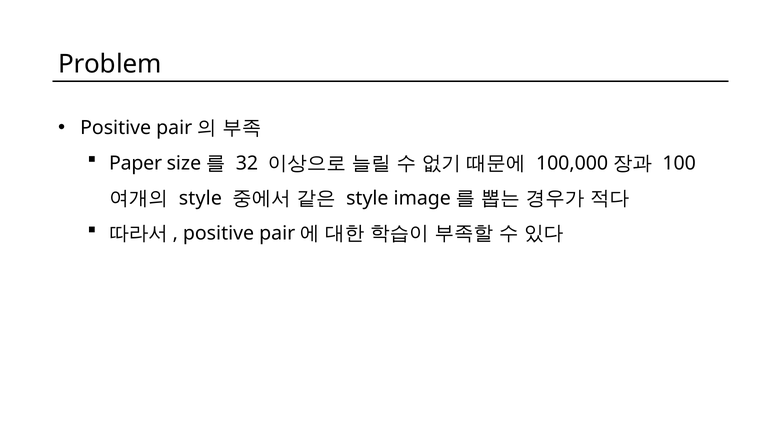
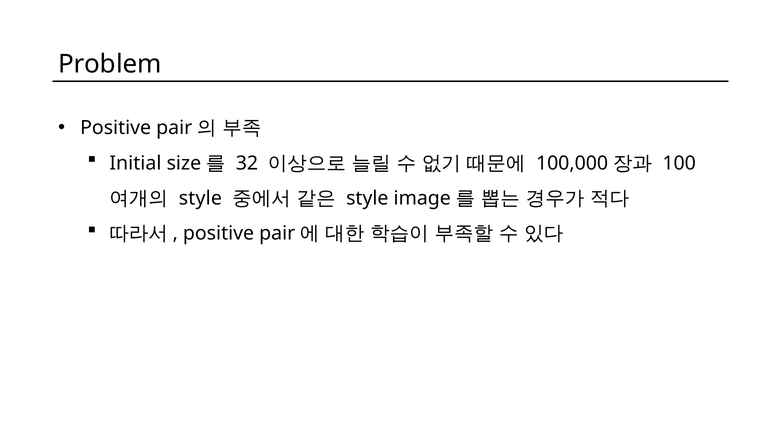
Paper: Paper -> Initial
